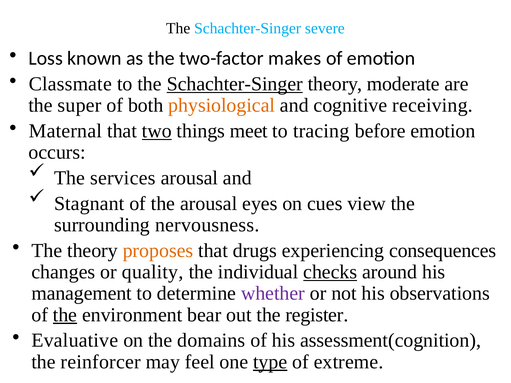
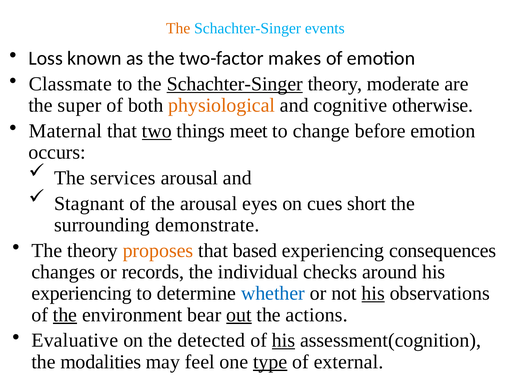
The at (178, 28) colour: black -> orange
severe: severe -> events
receiving: receiving -> otherwise
tracing: tracing -> change
view: view -> short
nervousness: nervousness -> demonstrate
drugs: drugs -> based
quality: quality -> records
checks underline: present -> none
management at (82, 294): management -> experiencing
whether colour: purple -> blue
his at (373, 294) underline: none -> present
out underline: none -> present
register: register -> actions
domains: domains -> detected
his at (284, 341) underline: none -> present
reinforcer: reinforcer -> modalities
extreme: extreme -> external
